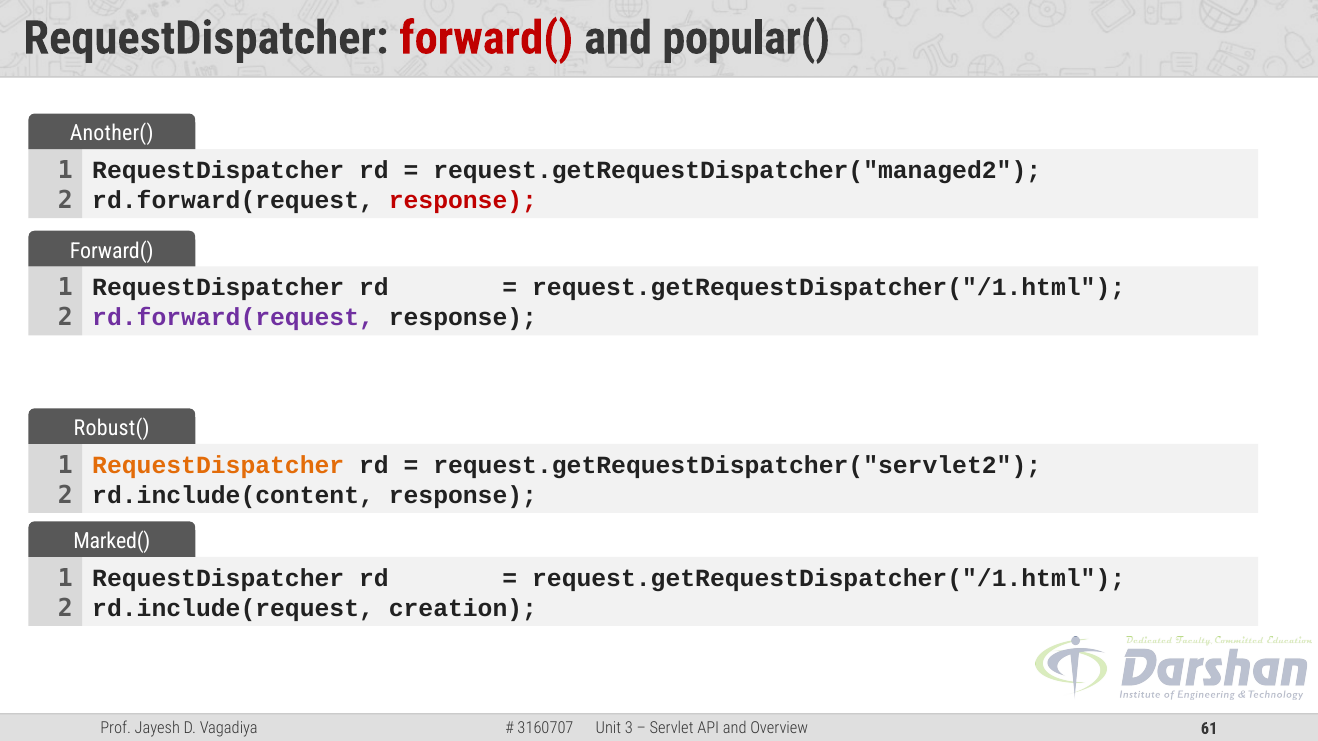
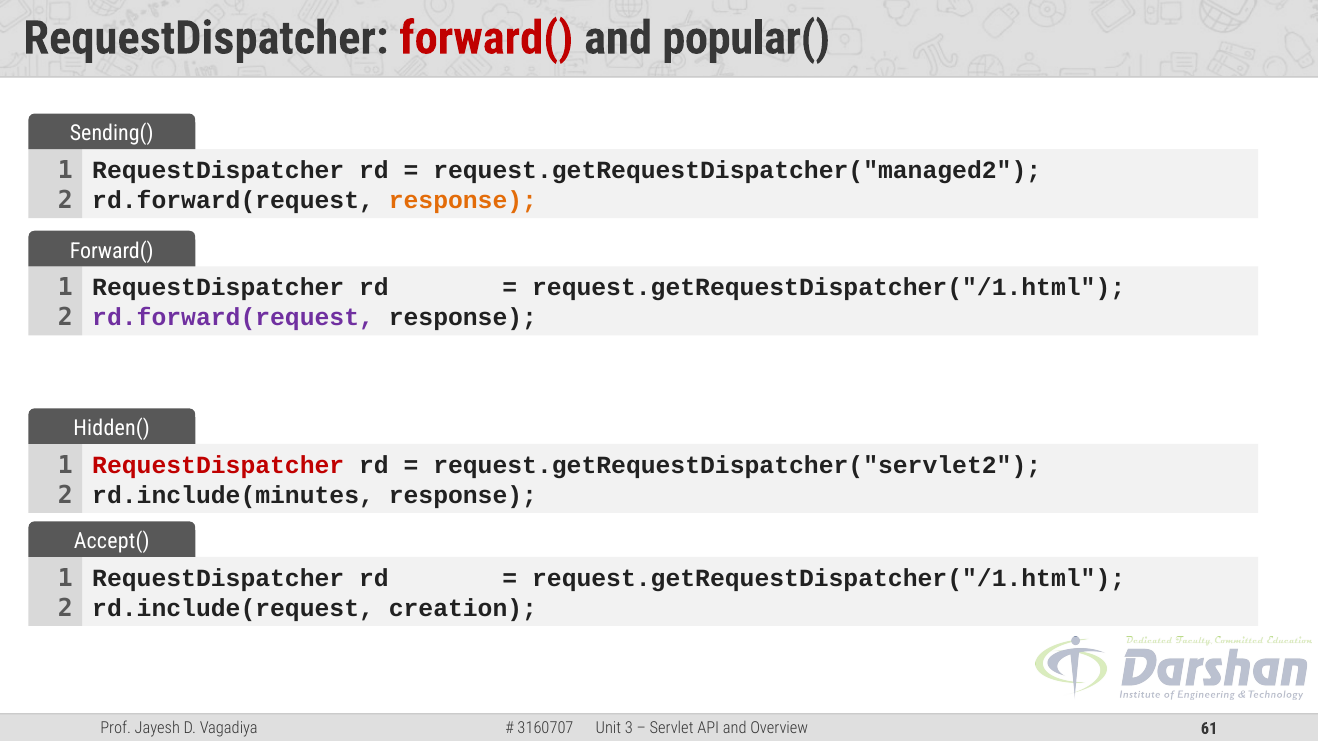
Another(: Another( -> Sending(
response at (463, 200) colour: red -> orange
Robust(: Robust( -> Hidden(
RequestDispatcher at (218, 466) colour: orange -> red
rd.include(content: rd.include(content -> rd.include(minutes
Marked(: Marked( -> Accept(
